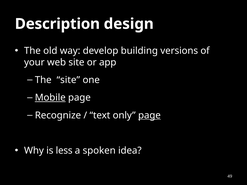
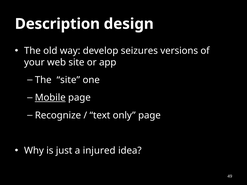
building: building -> seizures
page at (149, 115) underline: present -> none
less: less -> just
spoken: spoken -> injured
